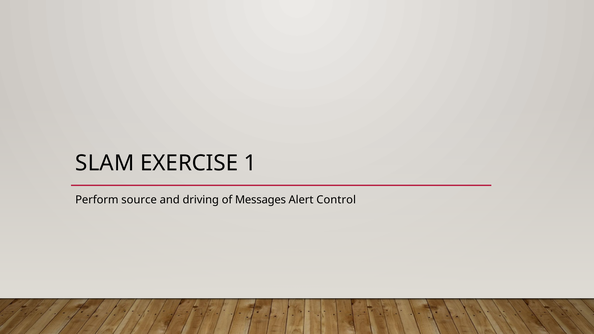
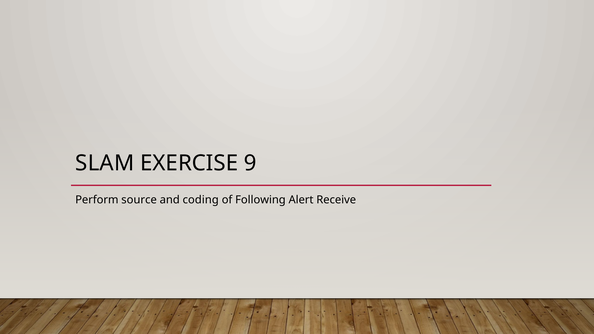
1: 1 -> 9
driving: driving -> coding
Messages: Messages -> Following
Control: Control -> Receive
